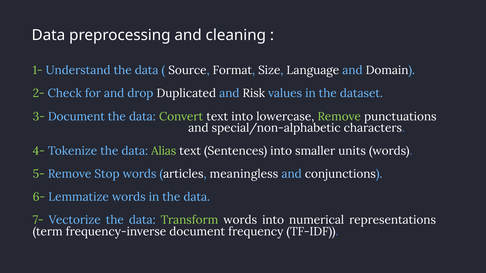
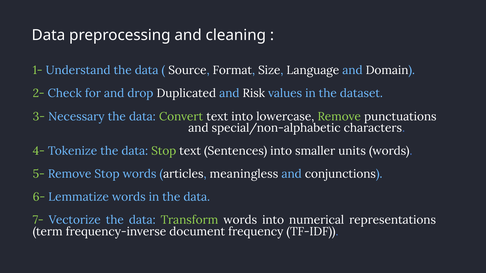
3- Document: Document -> Necessary
data Alias: Alias -> Stop
